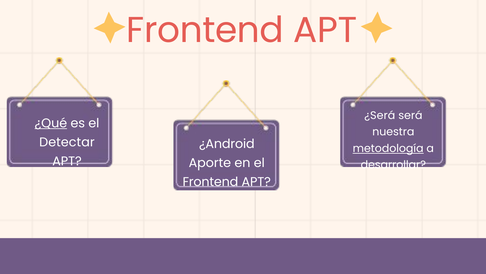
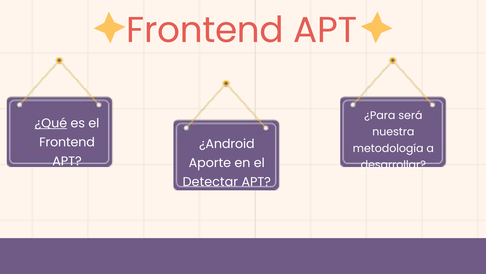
¿Será: ¿Será -> ¿Para
Detectar at (67, 142): Detectar -> Frontend
metodología underline: present -> none
Frontend at (210, 182): Frontend -> Detectar
